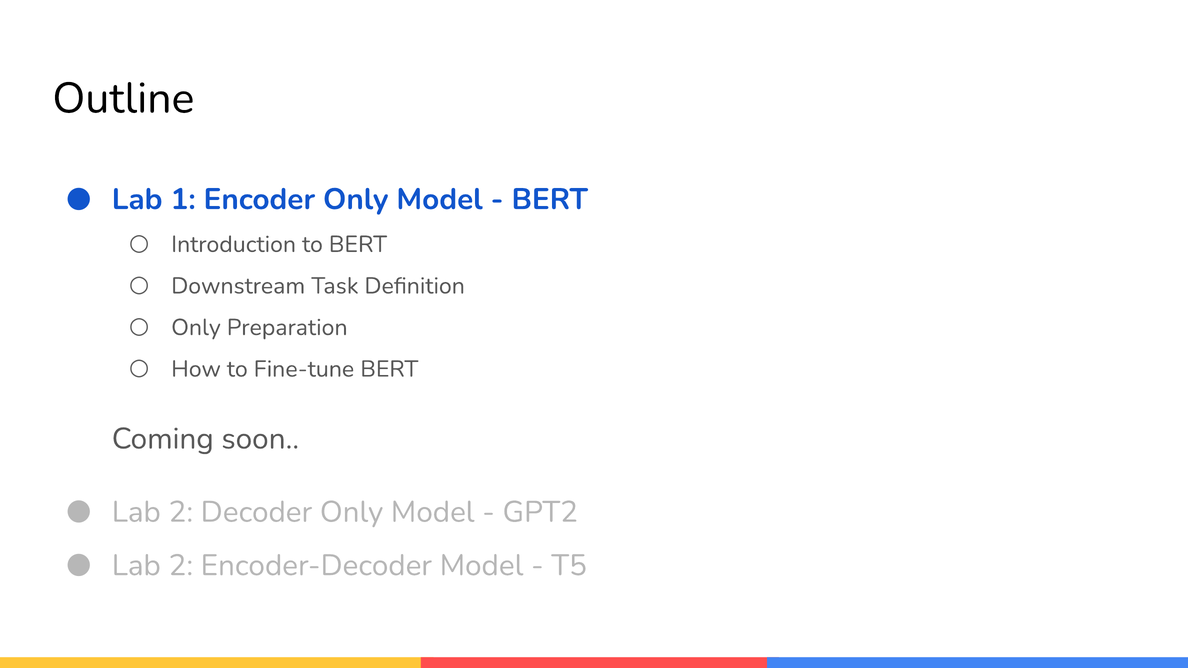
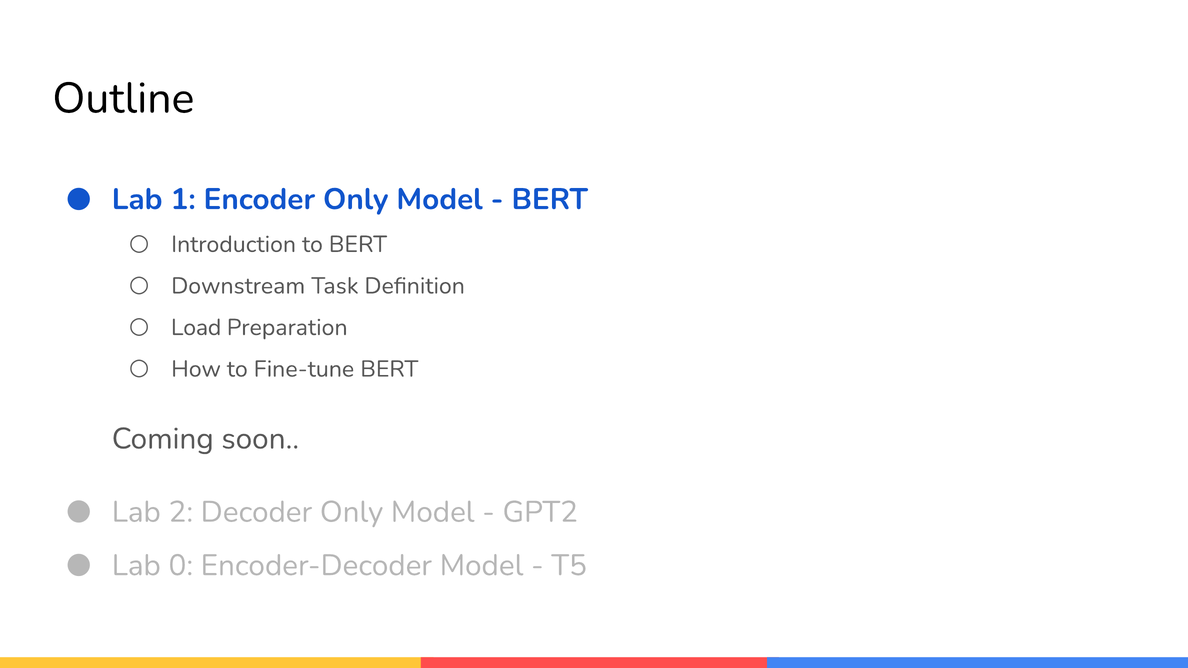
Only at (196, 328): Only -> Load
2 at (181, 566): 2 -> 0
